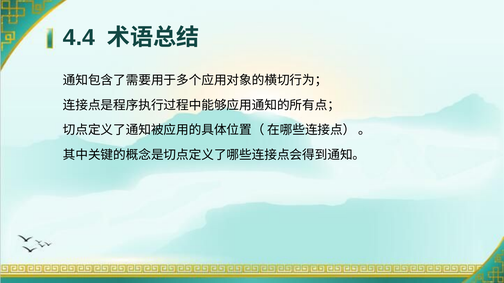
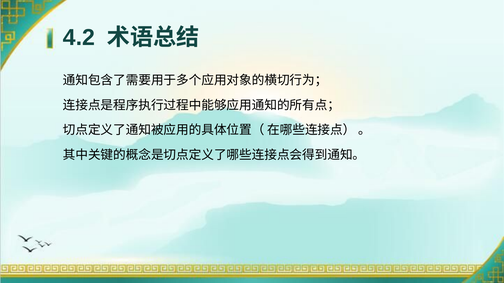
4.4: 4.4 -> 4.2
